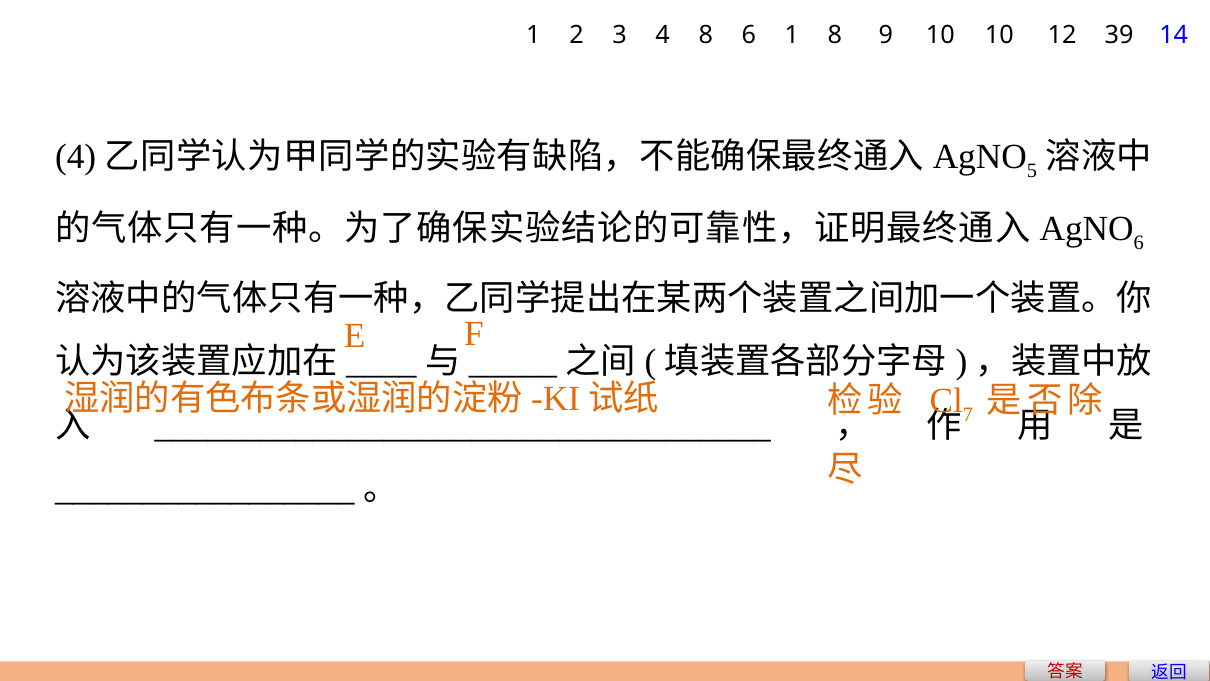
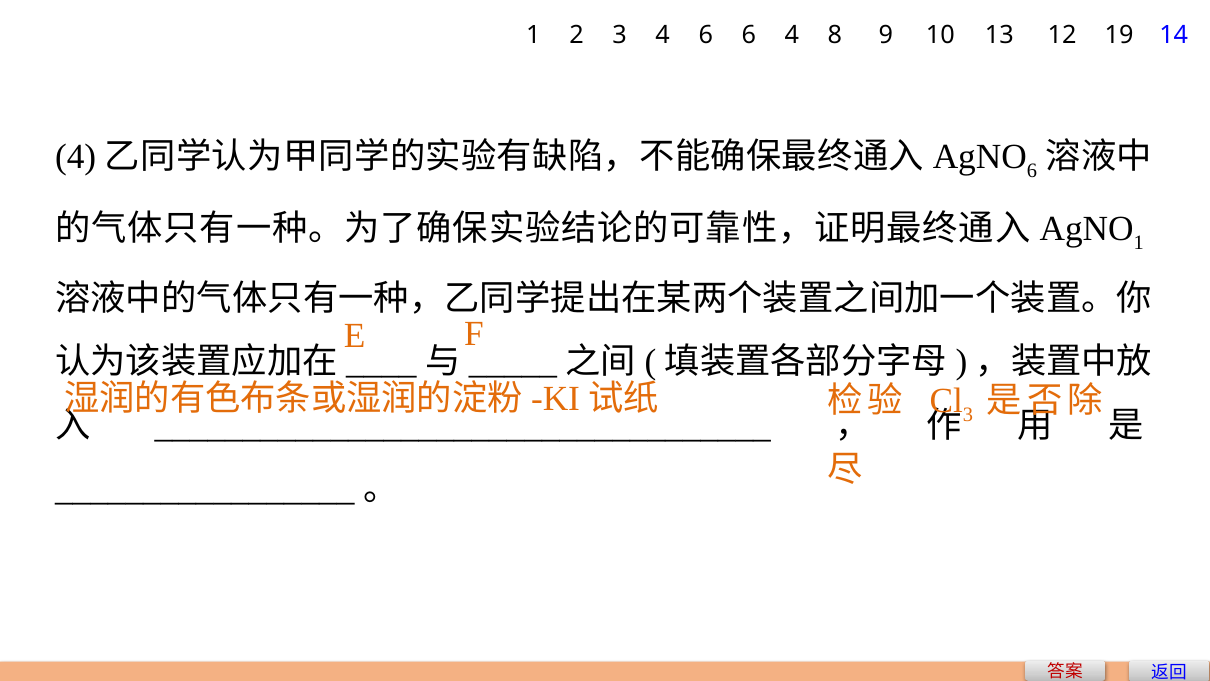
4 8: 8 -> 6
6 1: 1 -> 4
10 10: 10 -> 13
39: 39 -> 19
5 at (1032, 170): 5 -> 6
6 at (1139, 243): 6 -> 1
7 at (968, 414): 7 -> 3
